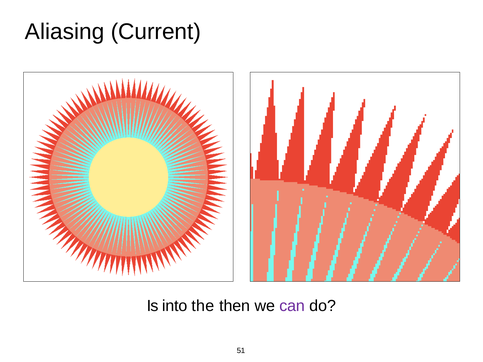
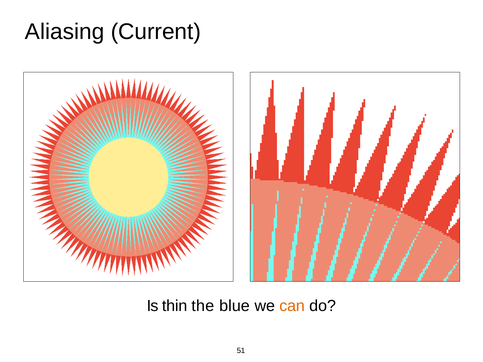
into: into -> thin
then: then -> blue
can colour: purple -> orange
